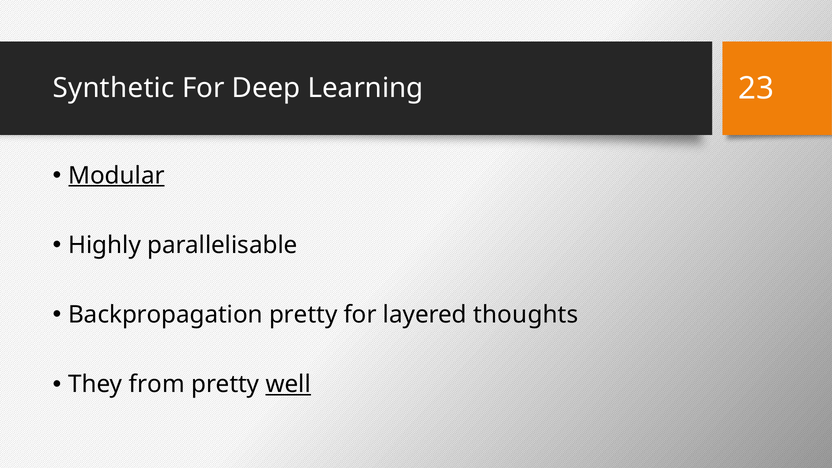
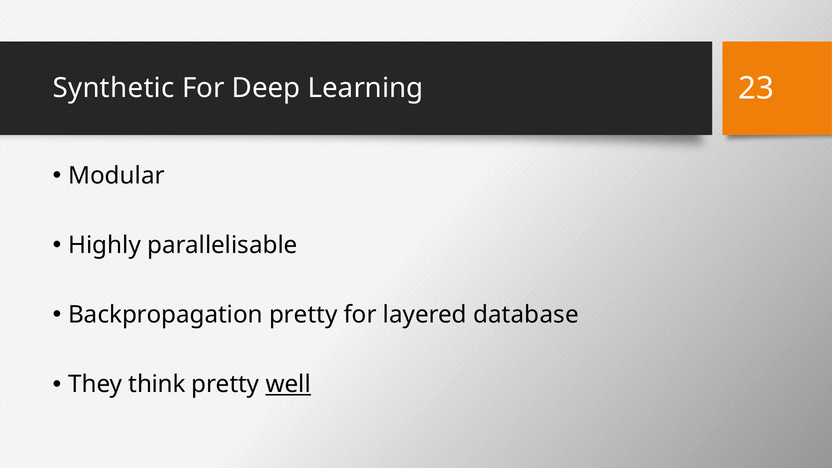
Modular underline: present -> none
thoughts: thoughts -> database
from: from -> think
